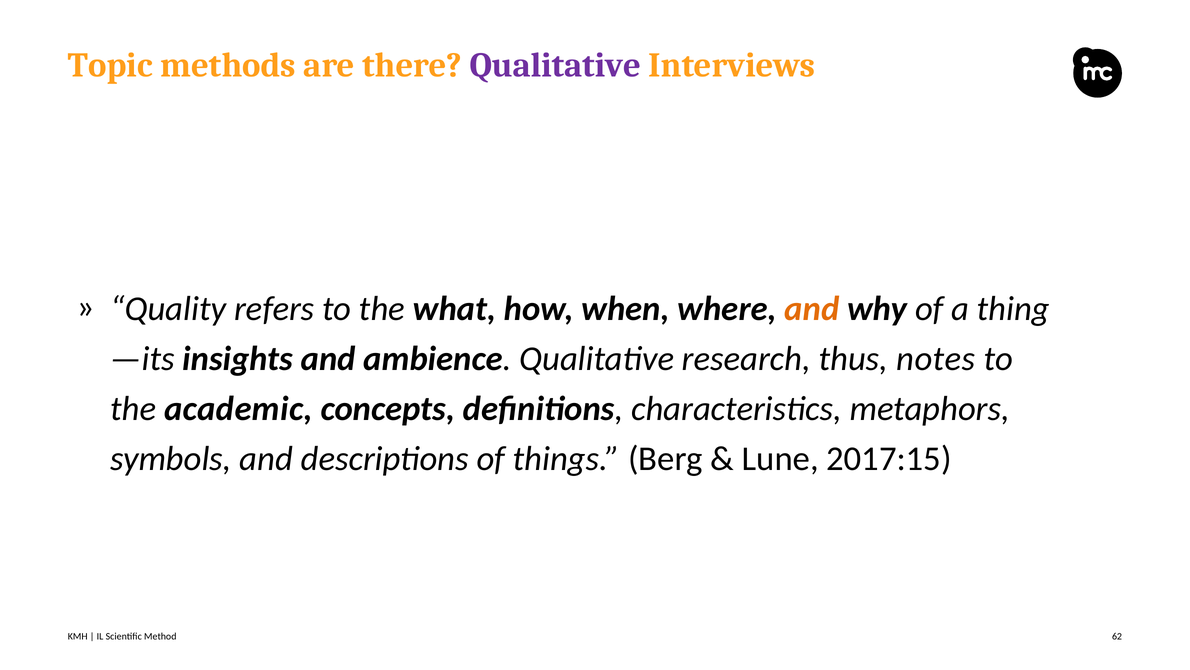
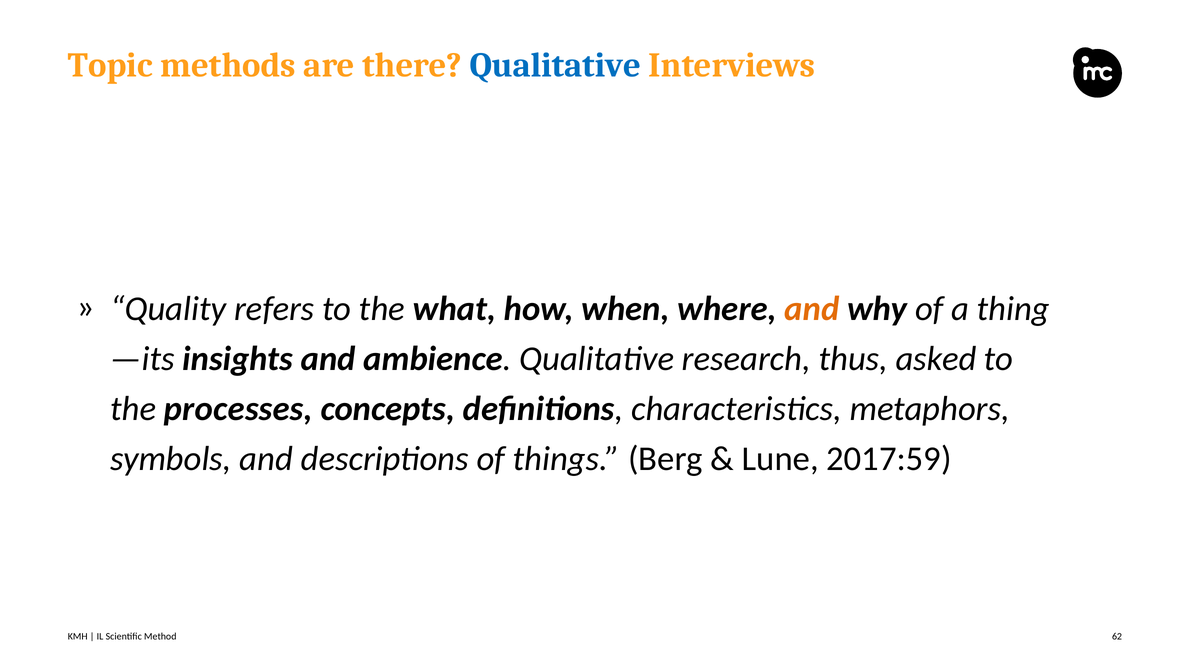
Qualitative at (555, 65) colour: purple -> blue
notes: notes -> asked
academic: academic -> processes
2017:15: 2017:15 -> 2017:59
